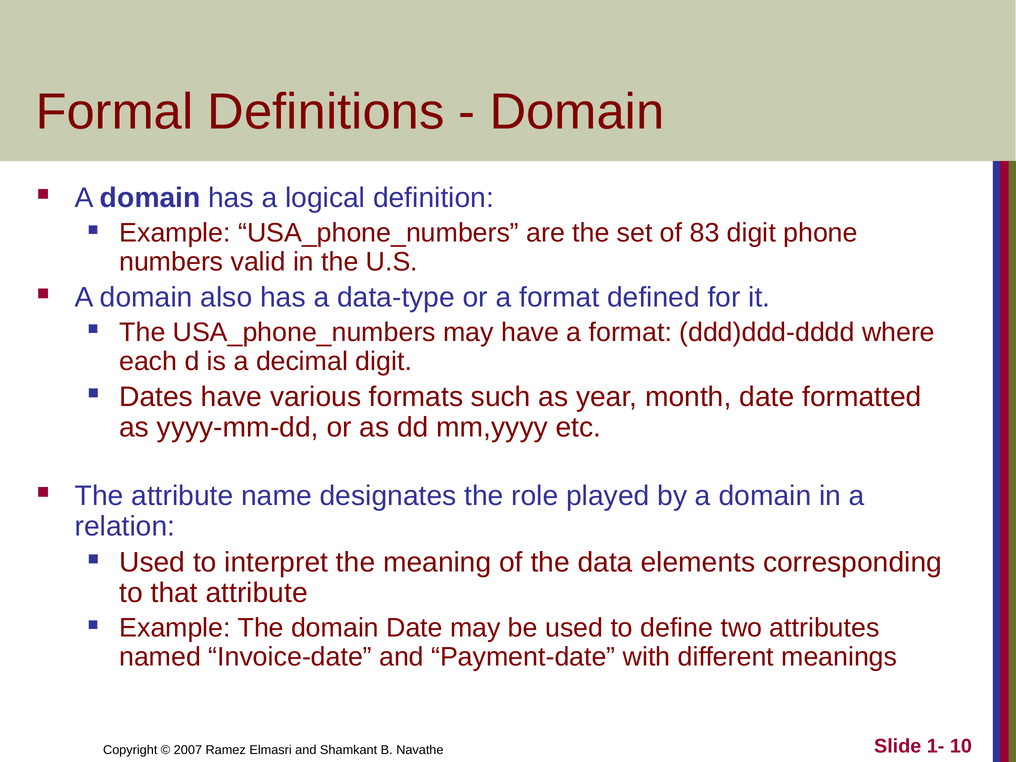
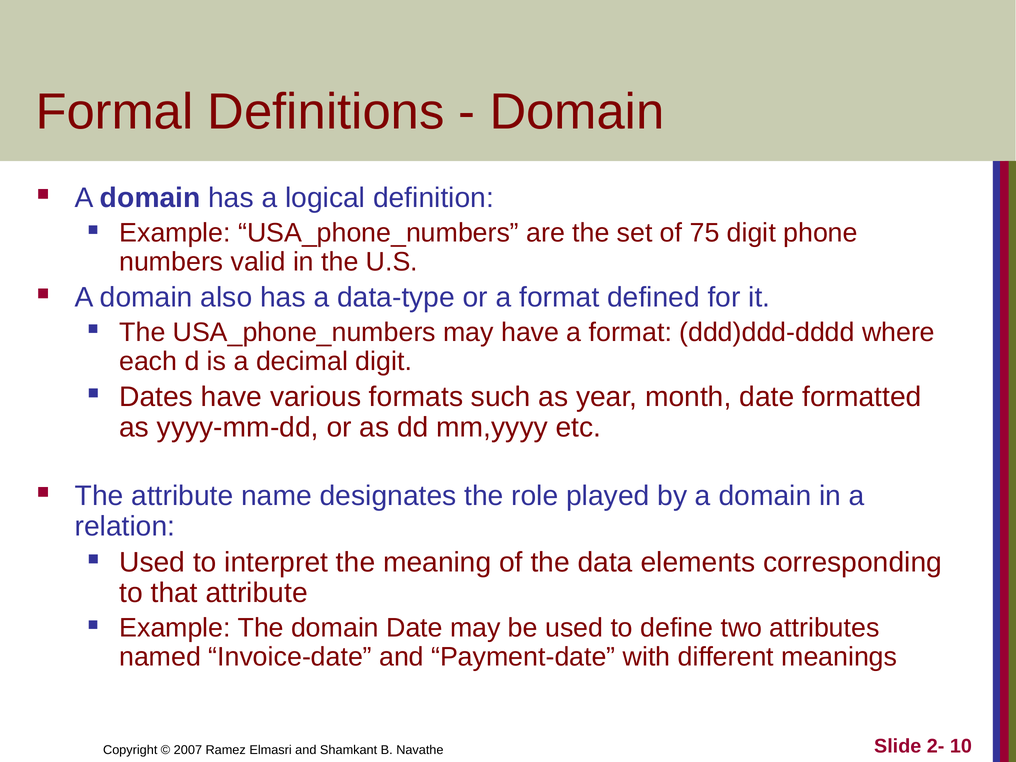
83: 83 -> 75
1-: 1- -> 2-
